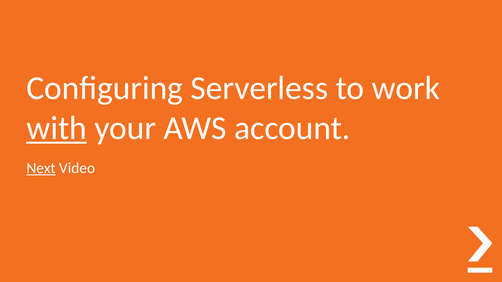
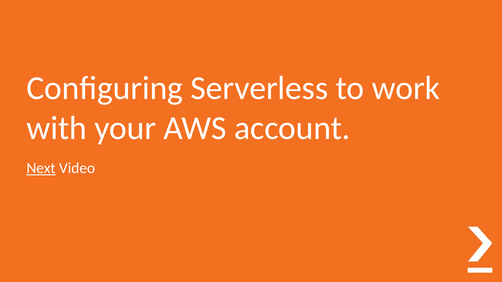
with underline: present -> none
